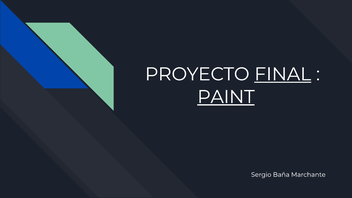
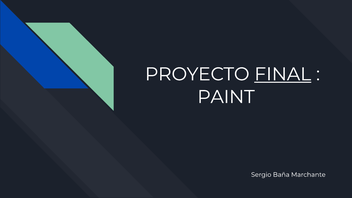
PAINT underline: present -> none
